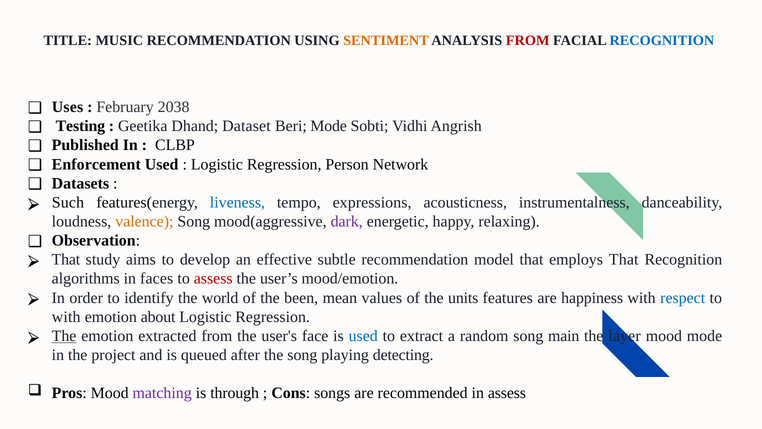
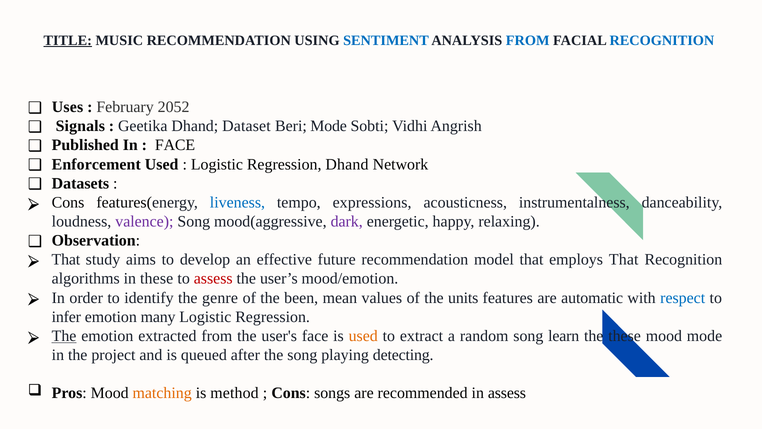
TITLE underline: none -> present
SENTIMENT colour: orange -> blue
FROM at (528, 40) colour: red -> blue
2038: 2038 -> 2052
Testing: Testing -> Signals
CLBP at (175, 145): CLBP -> FACE
Regression Person: Person -> Dhand
Such at (68, 202): Such -> Cons
valence colour: orange -> purple
subtle: subtle -> future
in faces: faces -> these
world: world -> genre
happiness: happiness -> automatic
with at (66, 317): with -> infer
about: about -> many
used at (363, 336) colour: blue -> orange
main: main -> learn
the layer: layer -> these
matching colour: purple -> orange
through: through -> method
